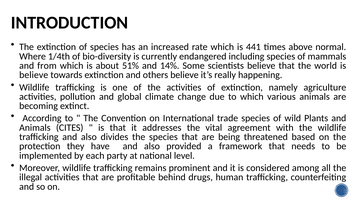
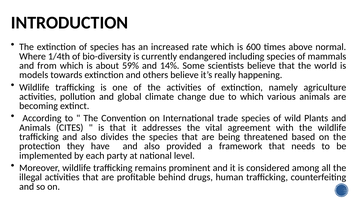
441: 441 -> 600
51%: 51% -> 59%
believe at (34, 75): believe -> models
